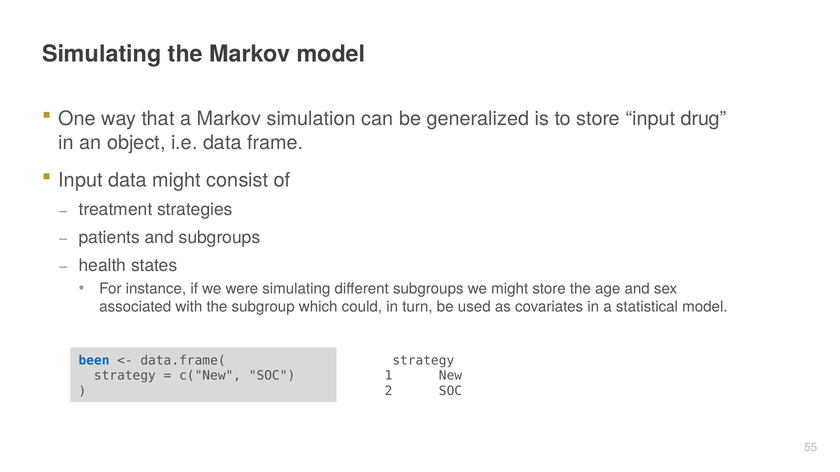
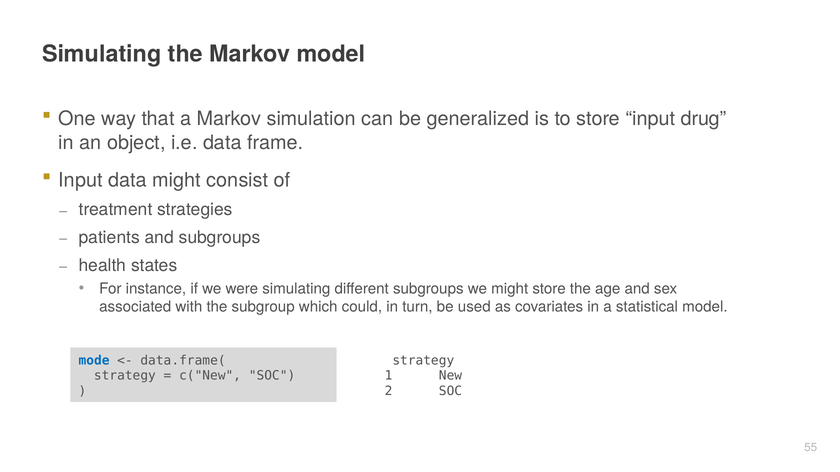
been: been -> mode
